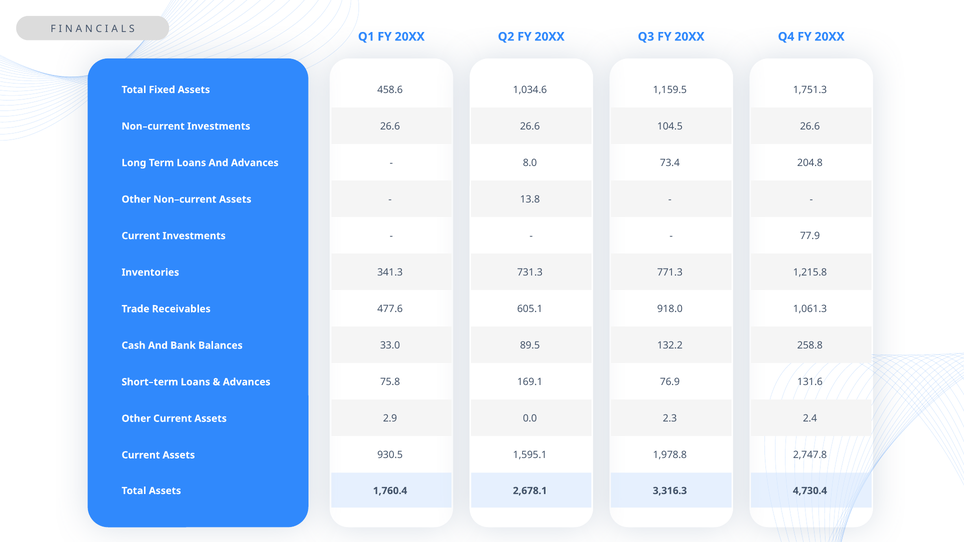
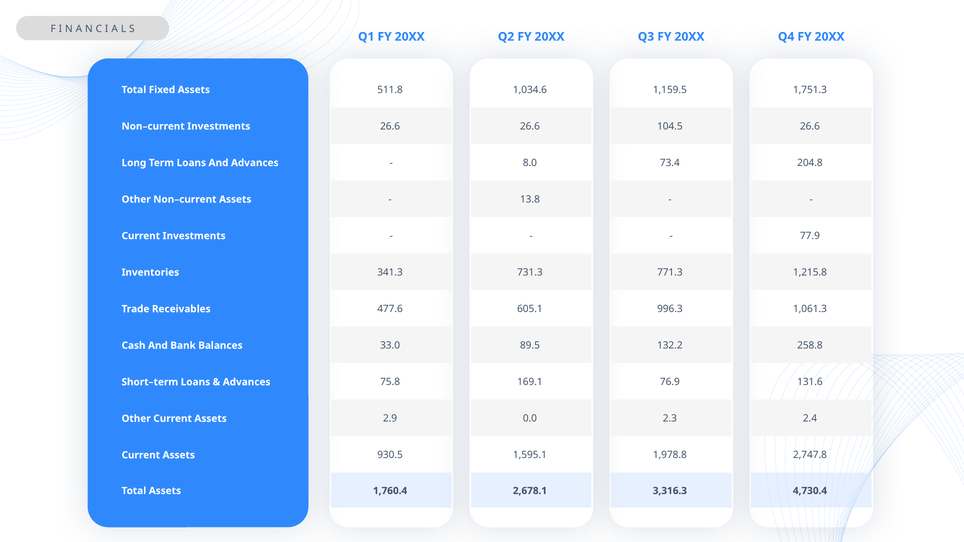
458.6: 458.6 -> 511.8
918.0: 918.0 -> 996.3
